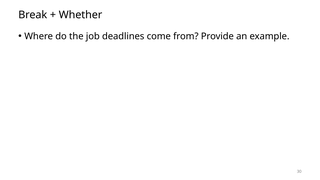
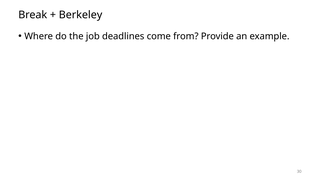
Whether: Whether -> Berkeley
